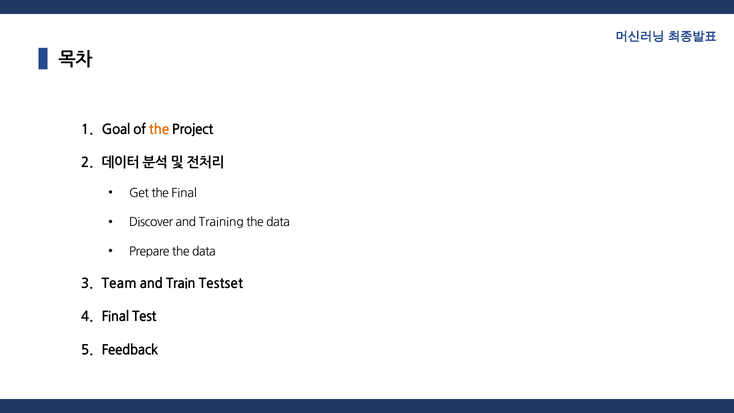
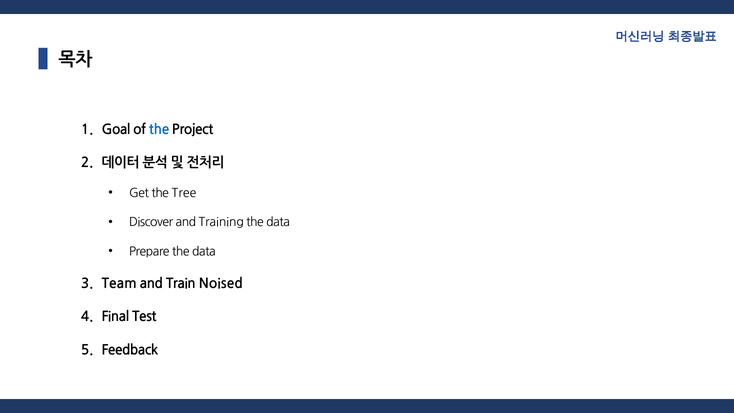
the at (159, 130) colour: orange -> blue
the Final: Final -> Tree
Testset: Testset -> Noised
